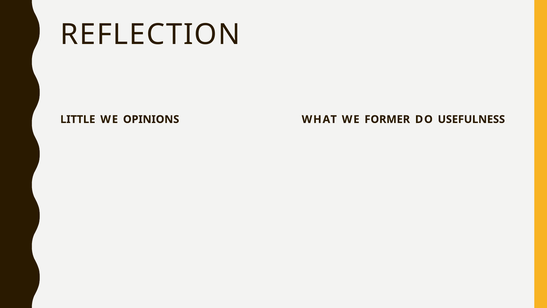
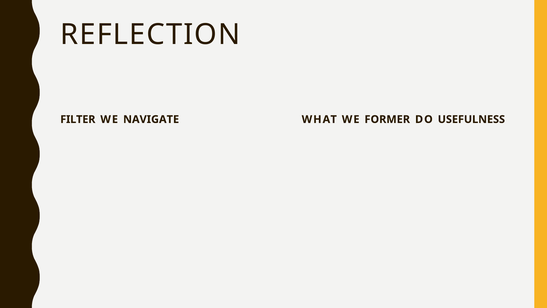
LITTLE: LITTLE -> FILTER
OPINIONS: OPINIONS -> NAVIGATE
